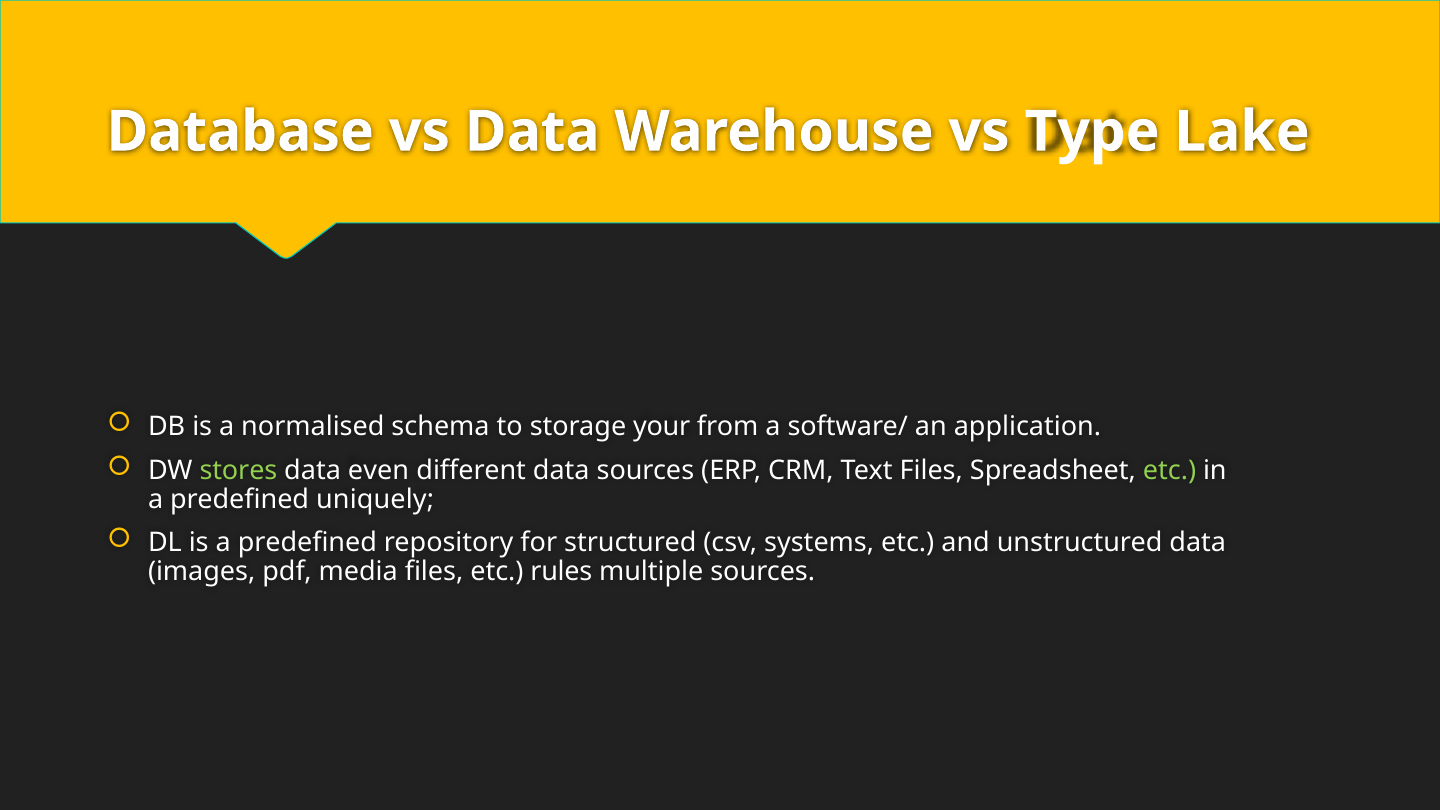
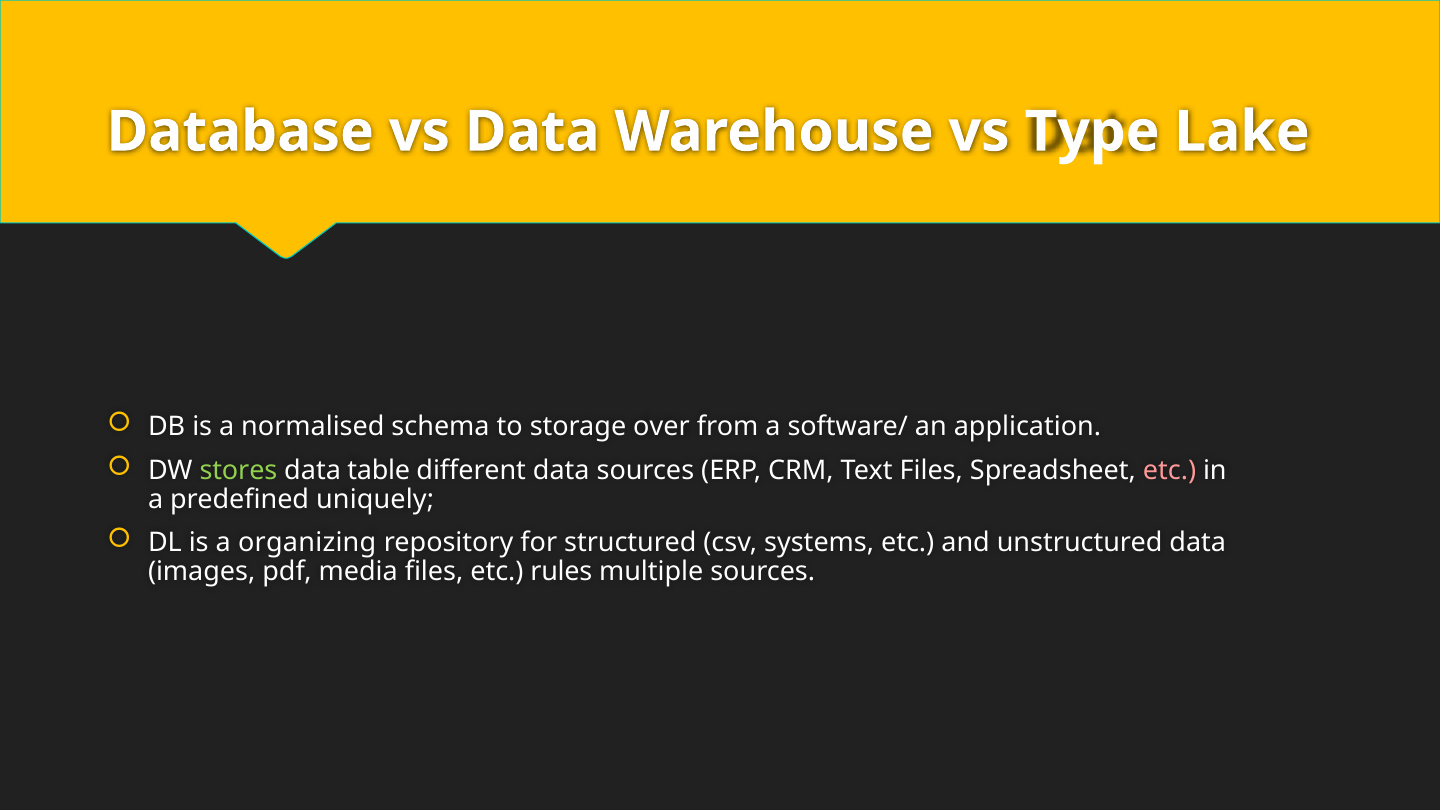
your: your -> over
even: even -> table
etc at (1170, 470) colour: light green -> pink
is a predefined: predefined -> organizing
